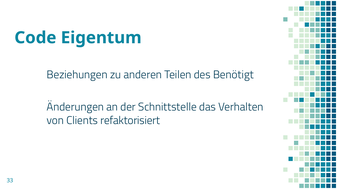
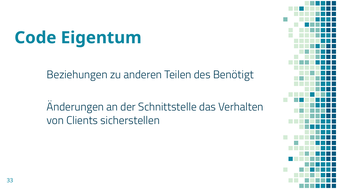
refaktorisiert: refaktorisiert -> sicherstellen
